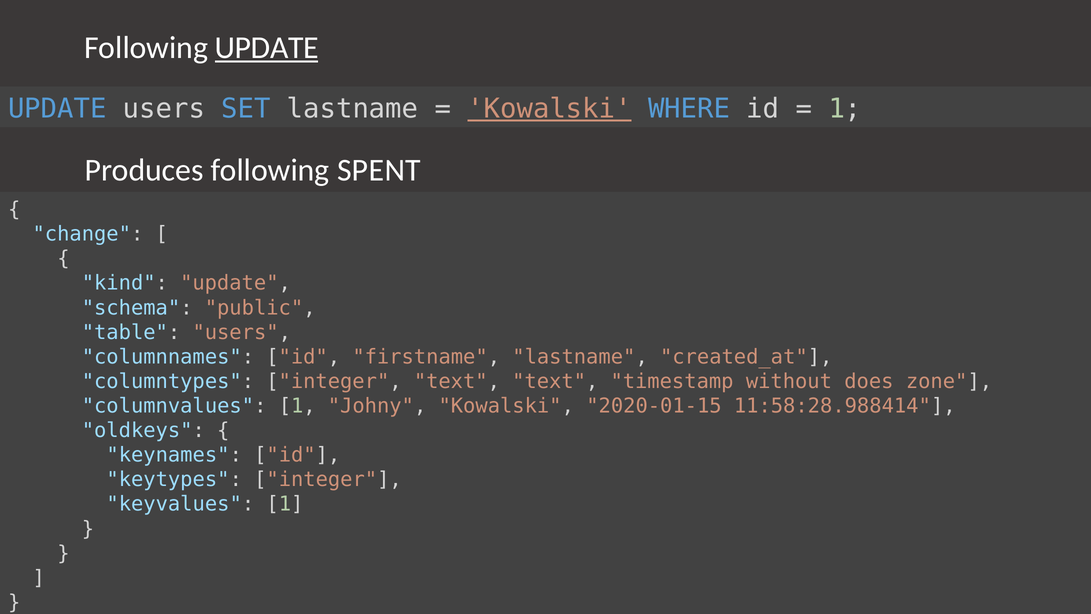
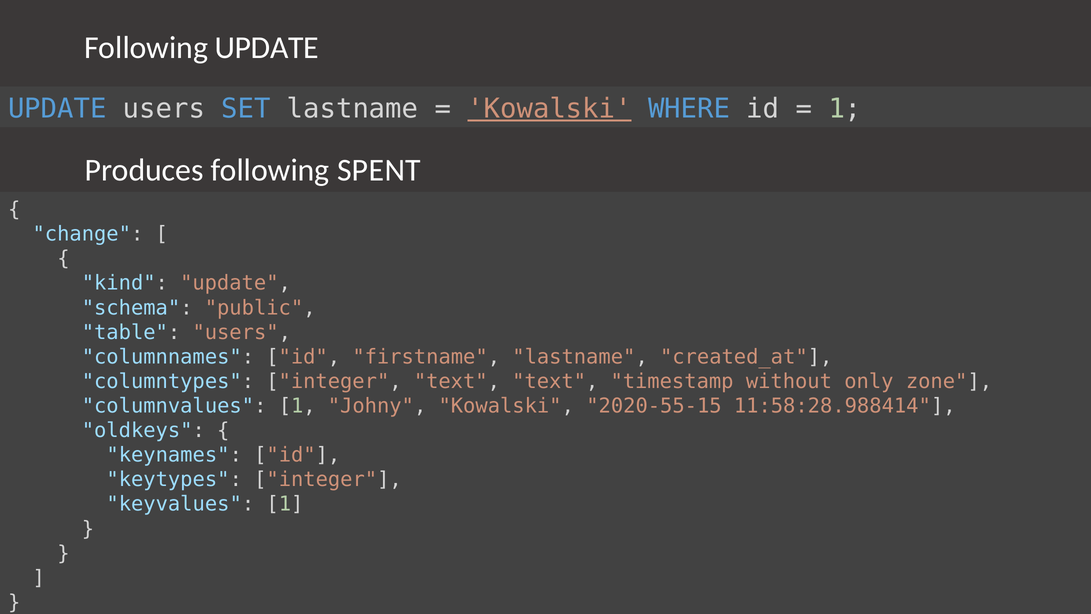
UPDATE at (267, 48) underline: present -> none
does: does -> only
2020-01-15: 2020-01-15 -> 2020-55-15
